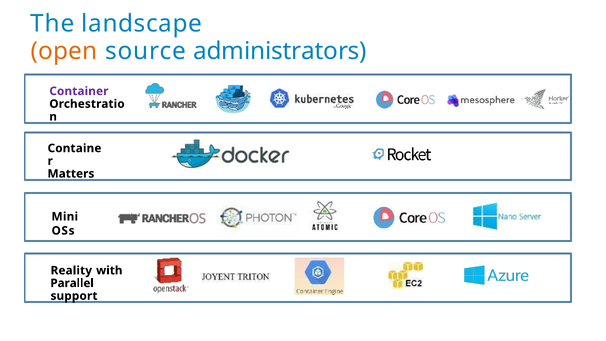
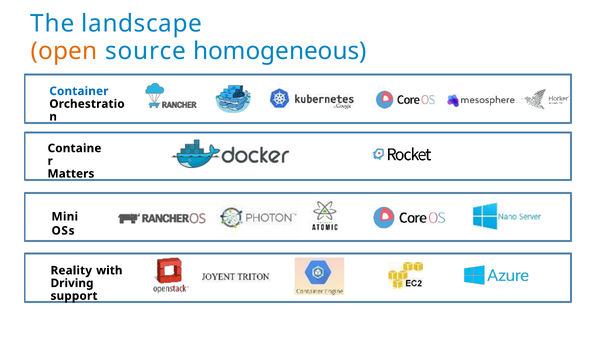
administrators: administrators -> homogeneous
Container colour: purple -> blue
Parallel: Parallel -> Driving
